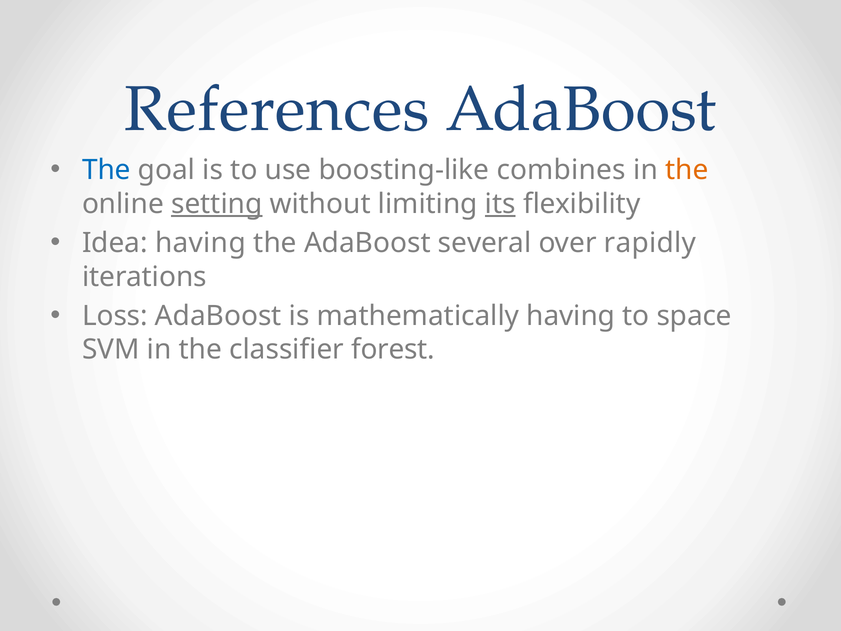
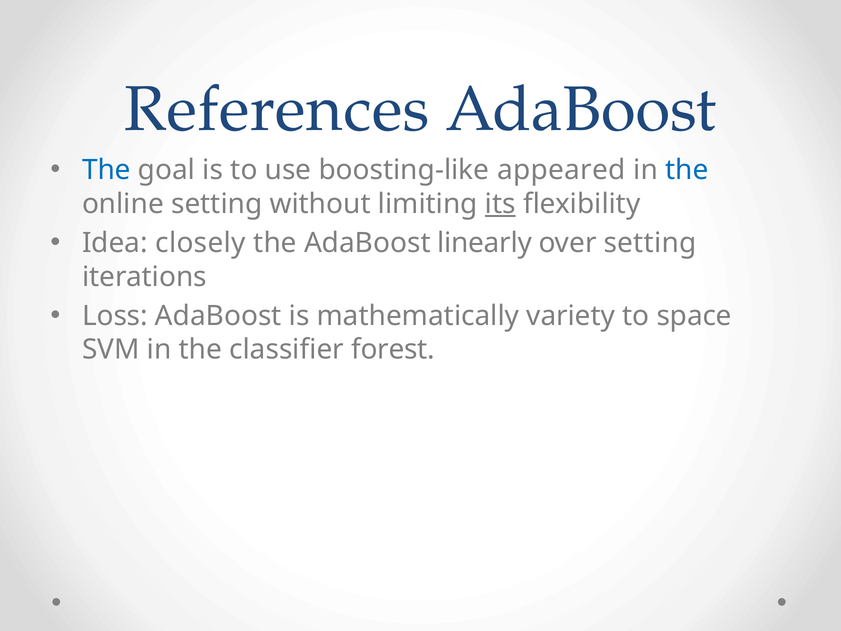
combines: combines -> appeared
the at (687, 170) colour: orange -> blue
setting at (217, 204) underline: present -> none
Idea having: having -> closely
several: several -> linearly
over rapidly: rapidly -> setting
mathematically having: having -> variety
